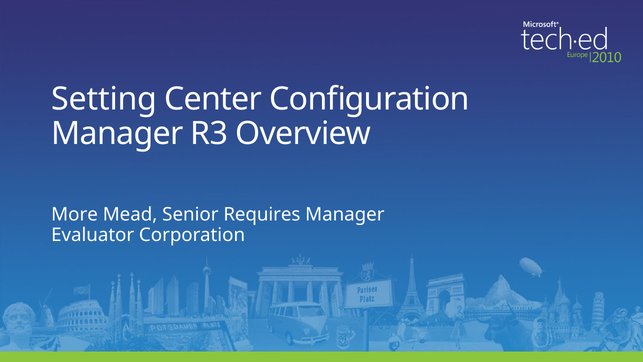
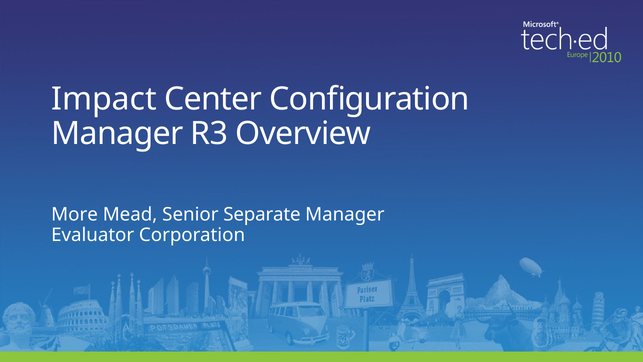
Setting: Setting -> Impact
Requires: Requires -> Separate
